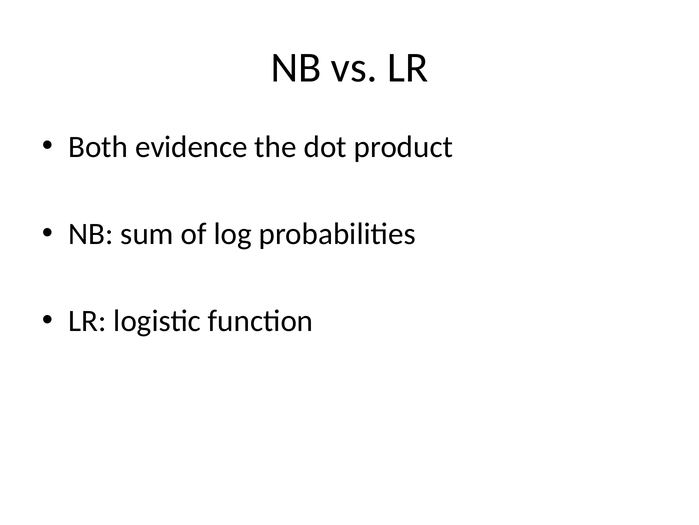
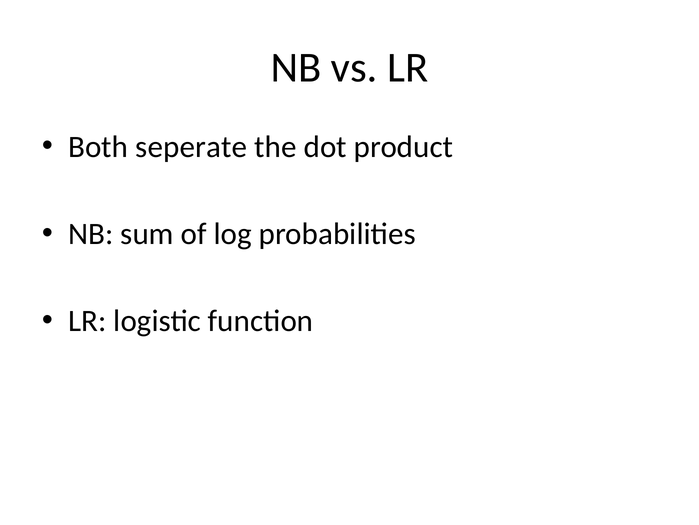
evidence: evidence -> seperate
